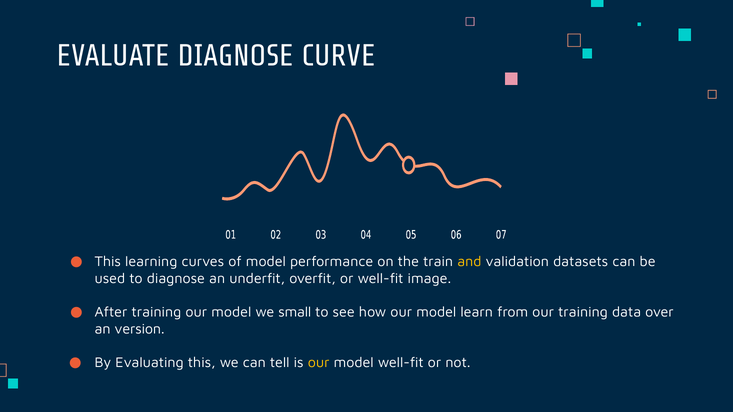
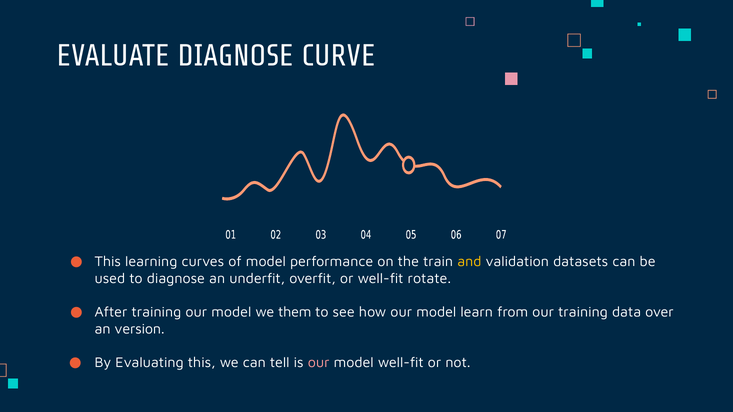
image: image -> rotate
small: small -> them
our at (319, 363) colour: yellow -> pink
